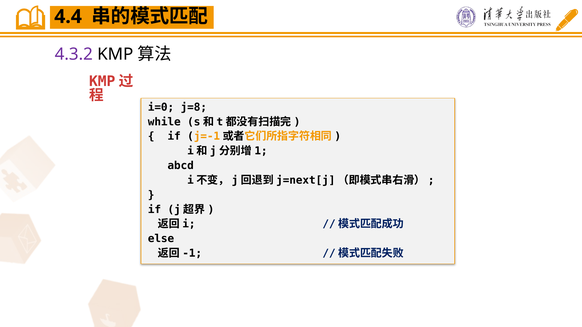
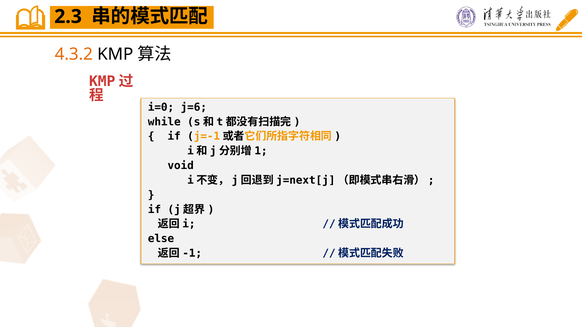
4.4: 4.4 -> 2.3
4.3.2 colour: purple -> orange
j=8: j=8 -> j=6
abcd: abcd -> void
